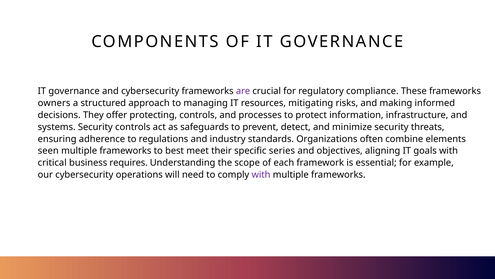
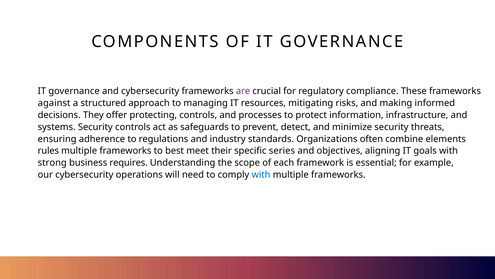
owners: owners -> against
seen: seen -> rules
critical: critical -> strong
with at (261, 174) colour: purple -> blue
